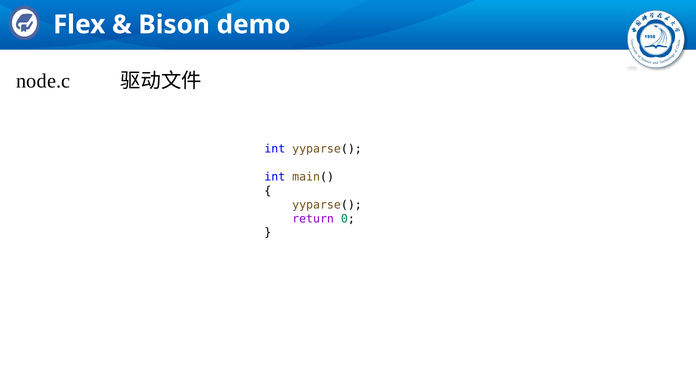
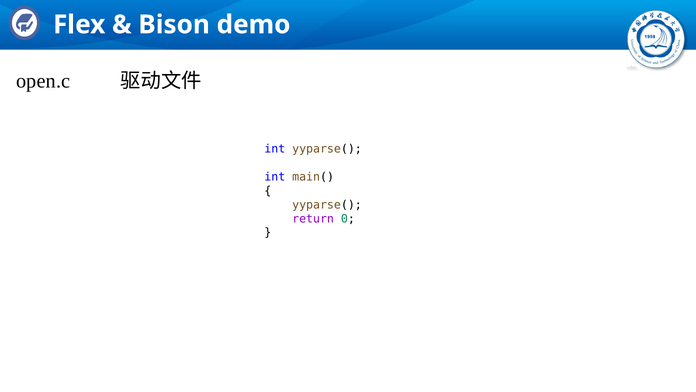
node.c: node.c -> open.c
